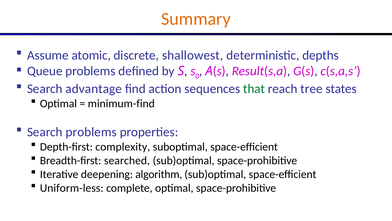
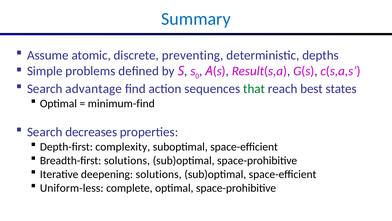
Summary colour: orange -> blue
shallowest: shallowest -> preventing
Queue: Queue -> Simple
tree: tree -> best
Search problems: problems -> decreases
Breadth-first searched: searched -> solutions
deepening algorithm: algorithm -> solutions
